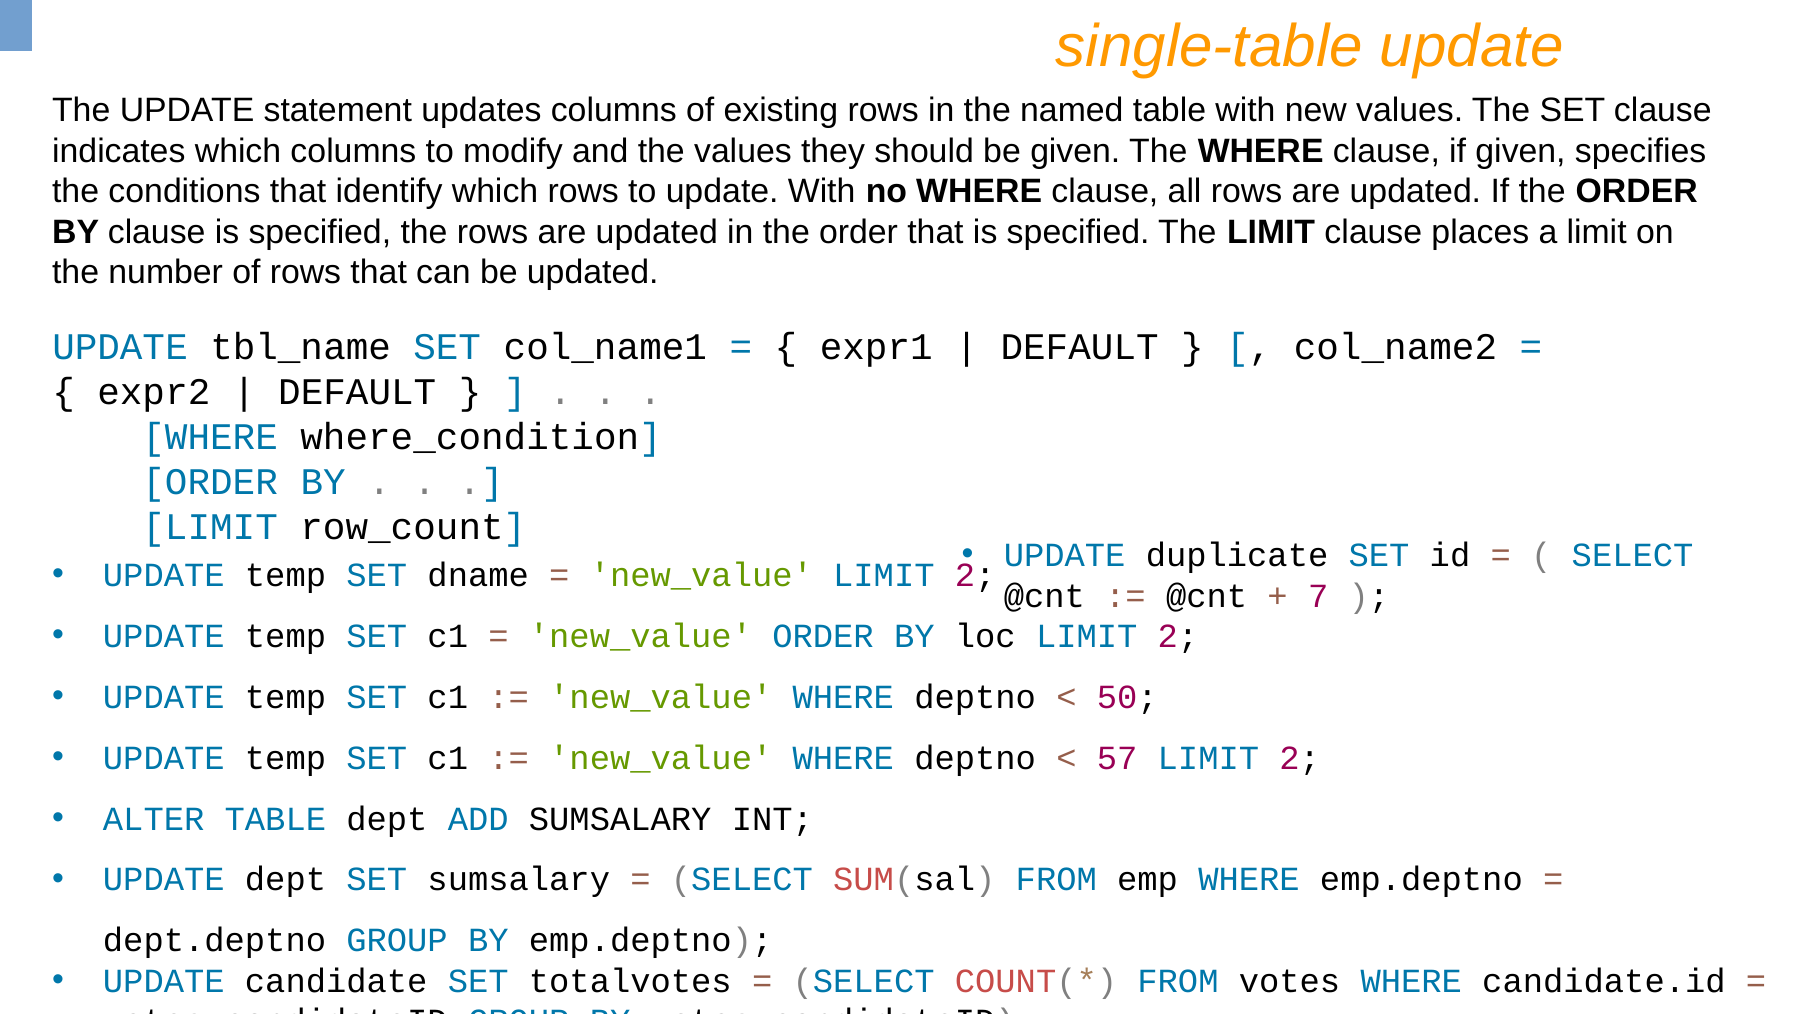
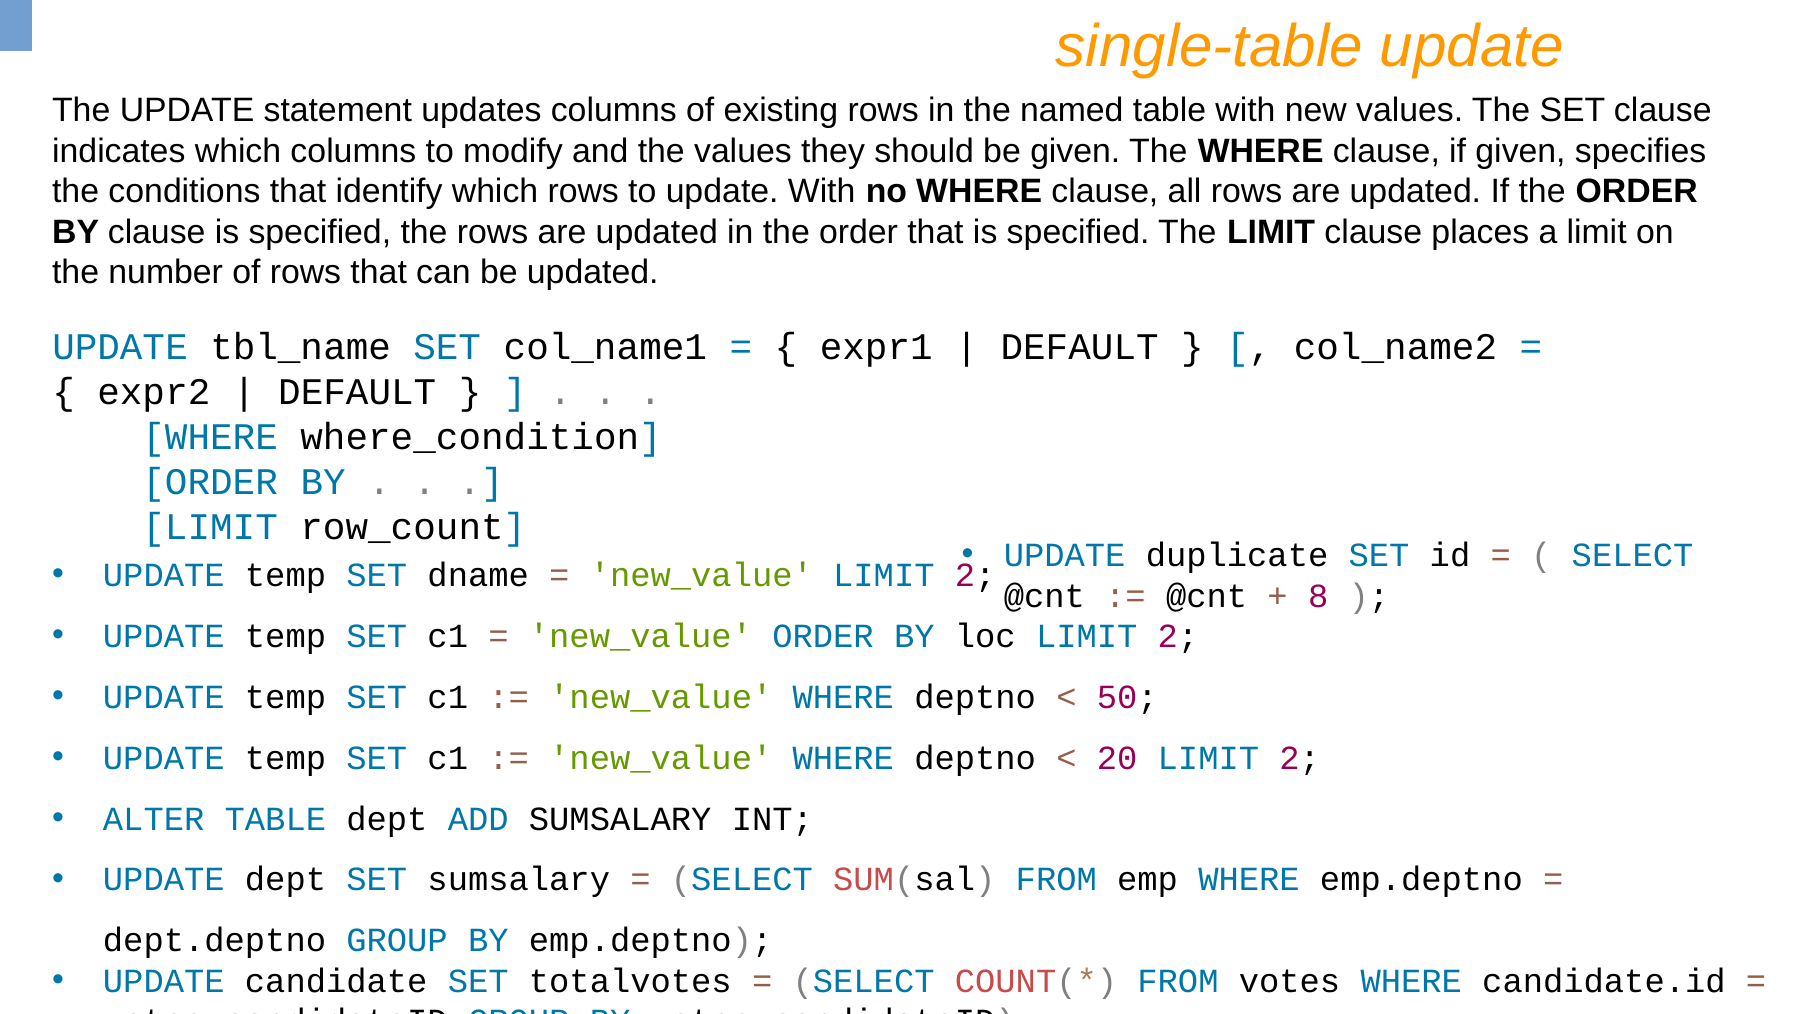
7: 7 -> 8
57: 57 -> 20
